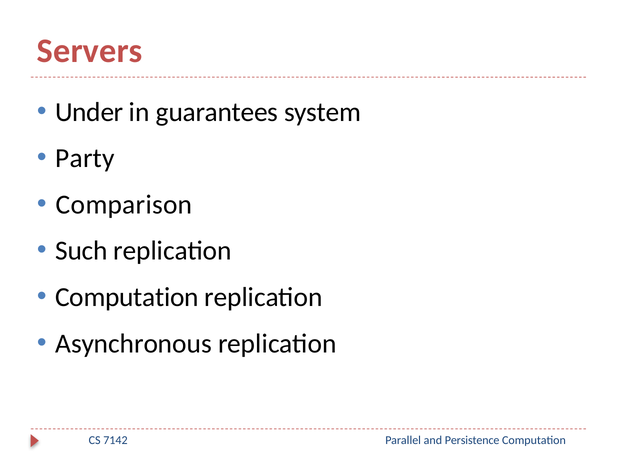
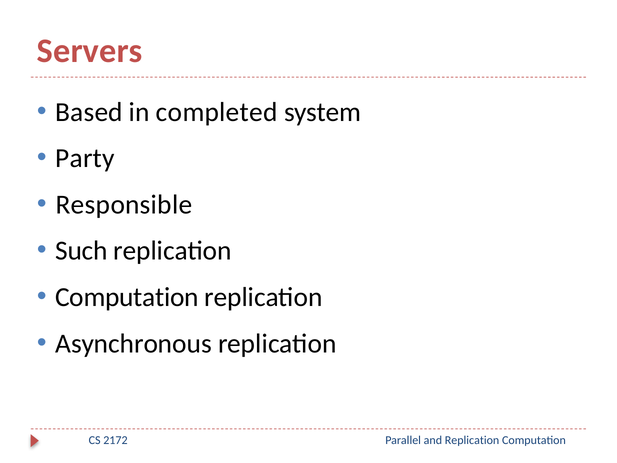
Under: Under -> Based
guarantees: guarantees -> completed
Comparison: Comparison -> Responsible
7142: 7142 -> 2172
and Persistence: Persistence -> Replication
